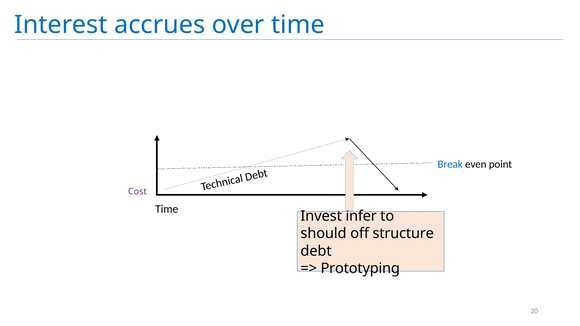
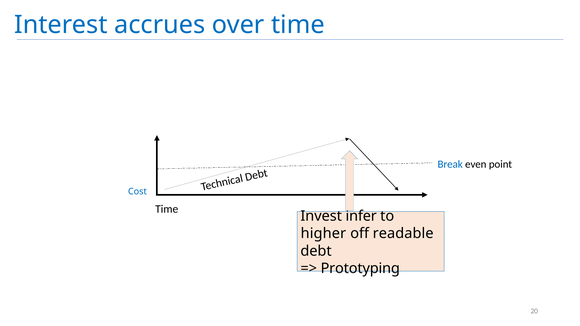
Cost colour: purple -> blue
should: should -> higher
structure: structure -> readable
